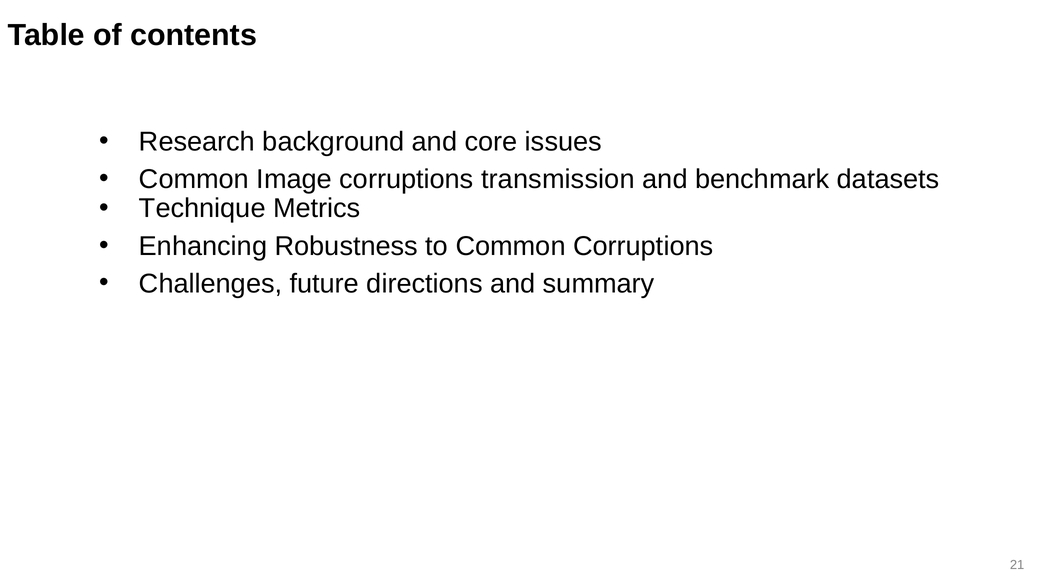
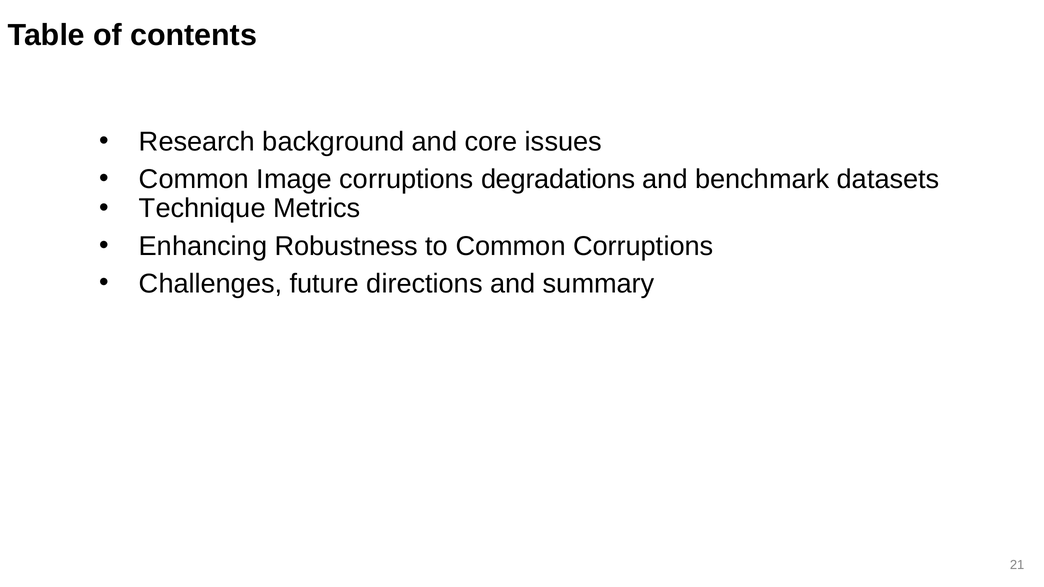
transmission: transmission -> degradations
